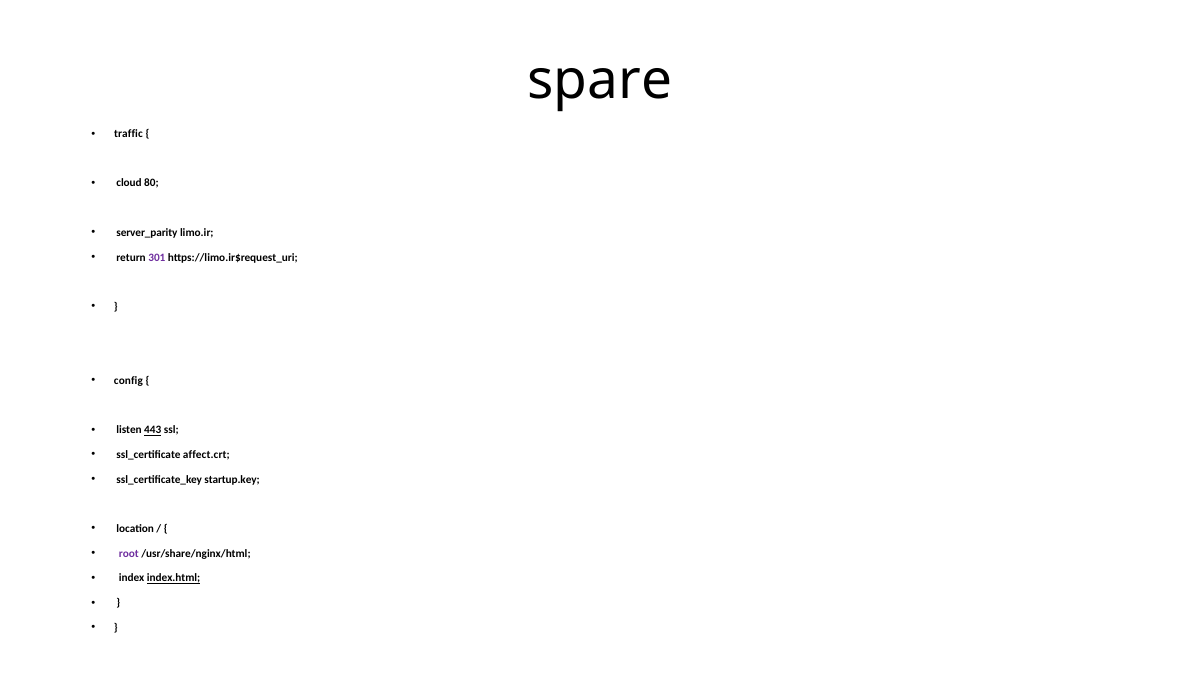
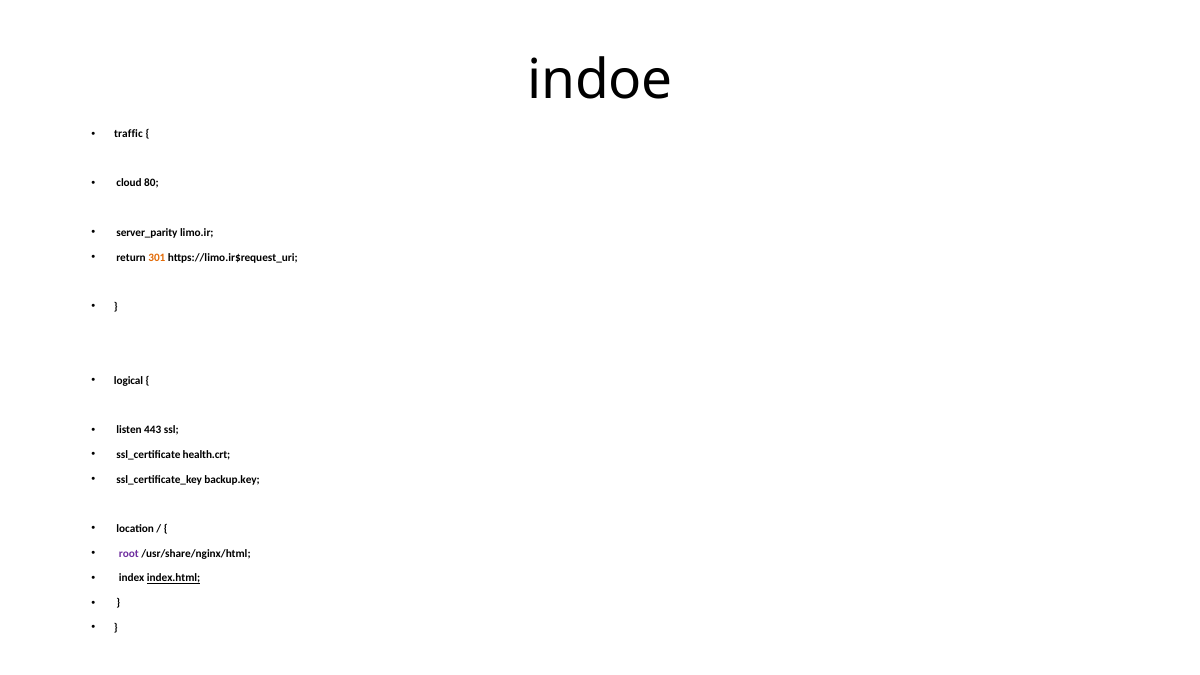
spare: spare -> indoe
301 colour: purple -> orange
config: config -> logical
443 underline: present -> none
affect.crt: affect.crt -> health.crt
startup.key: startup.key -> backup.key
